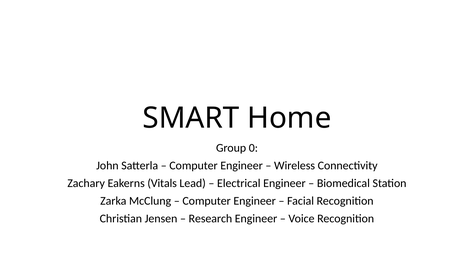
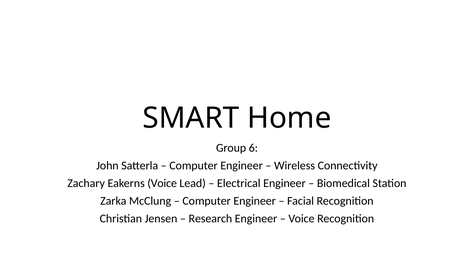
0: 0 -> 6
Eakerns Vitals: Vitals -> Voice
